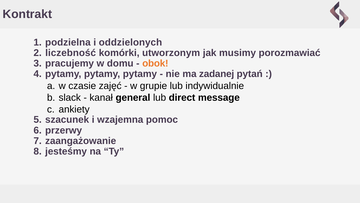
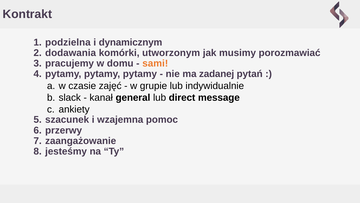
oddzielonych: oddzielonych -> dynamicznym
liczebność: liczebność -> dodawania
obok: obok -> sami
